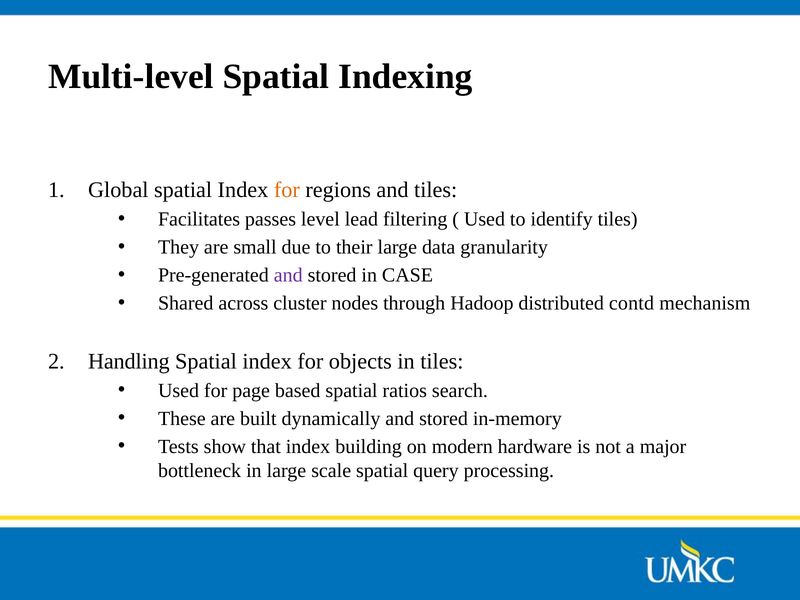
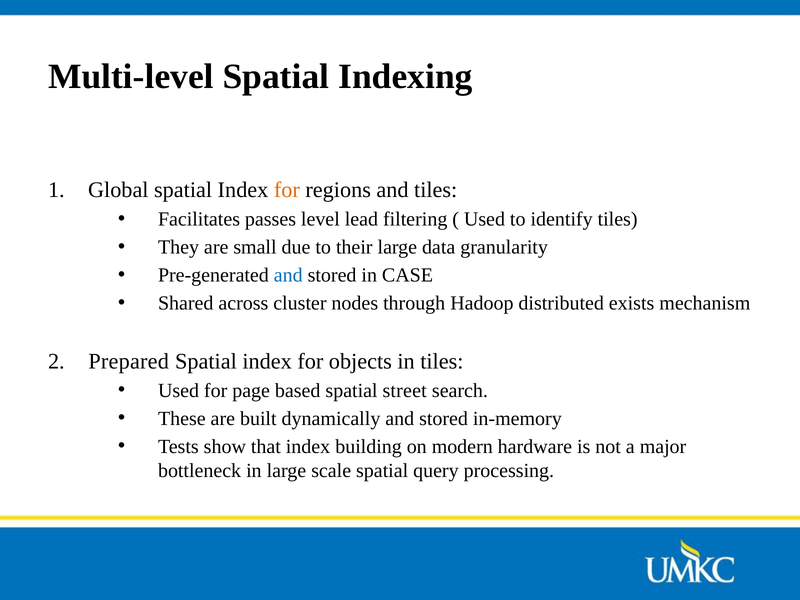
and at (288, 275) colour: purple -> blue
contd: contd -> exists
Handling: Handling -> Prepared
ratios: ratios -> street
